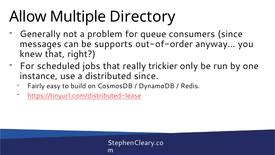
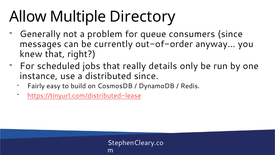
supports: supports -> currently
trickier: trickier -> details
